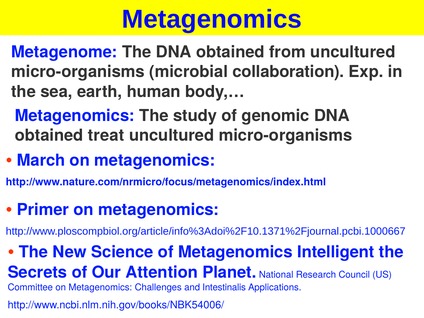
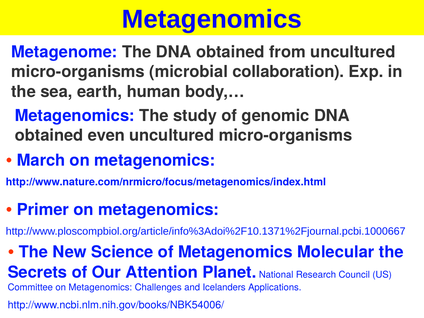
treat: treat -> even
Intelligent: Intelligent -> Molecular
Intestinalis: Intestinalis -> Icelanders
